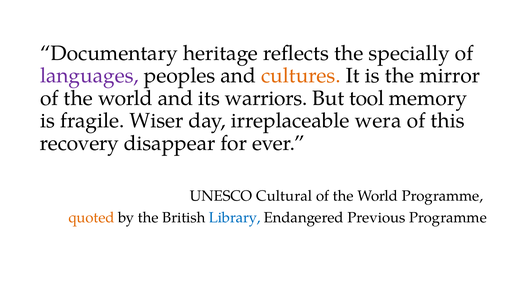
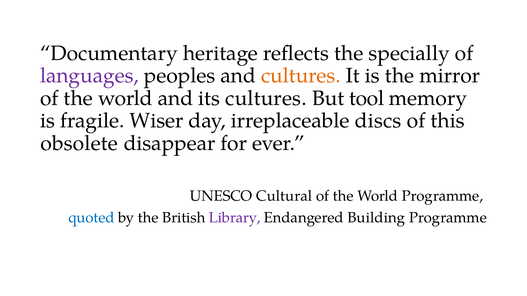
its warriors: warriors -> cultures
wera: wera -> discs
recovery: recovery -> obsolete
quoted colour: orange -> blue
Library colour: blue -> purple
Previous: Previous -> Building
